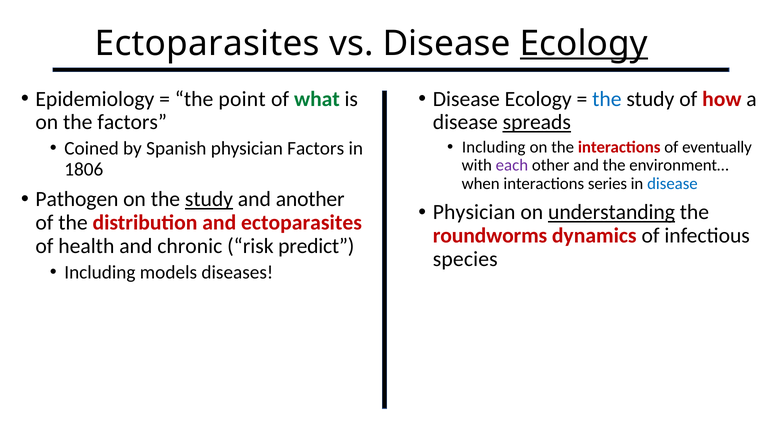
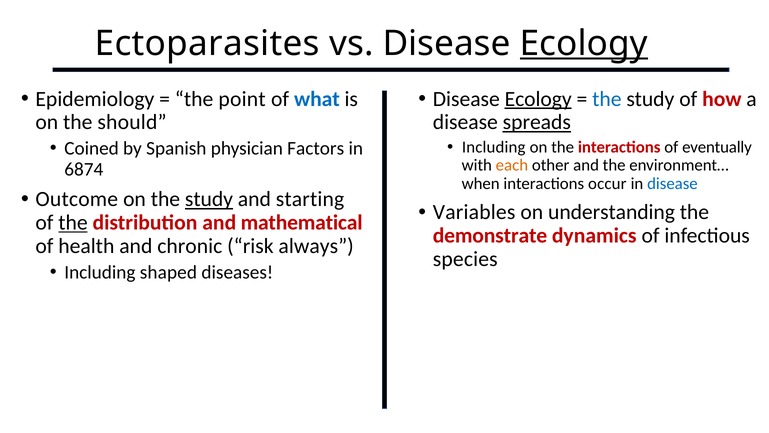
what colour: green -> blue
Ecology at (538, 99) underline: none -> present
the factors: factors -> should
each colour: purple -> orange
1806: 1806 -> 6874
interactions series: series -> occur
Pathogen at (77, 199): Pathogen -> Outcome
another: another -> starting
Physician at (474, 212): Physician -> Variables
understanding underline: present -> none
the at (73, 222) underline: none -> present
and ectoparasites: ectoparasites -> mathematical
roundworms at (490, 235): roundworms -> demonstrate
predict: predict -> always
Including models: models -> shaped
